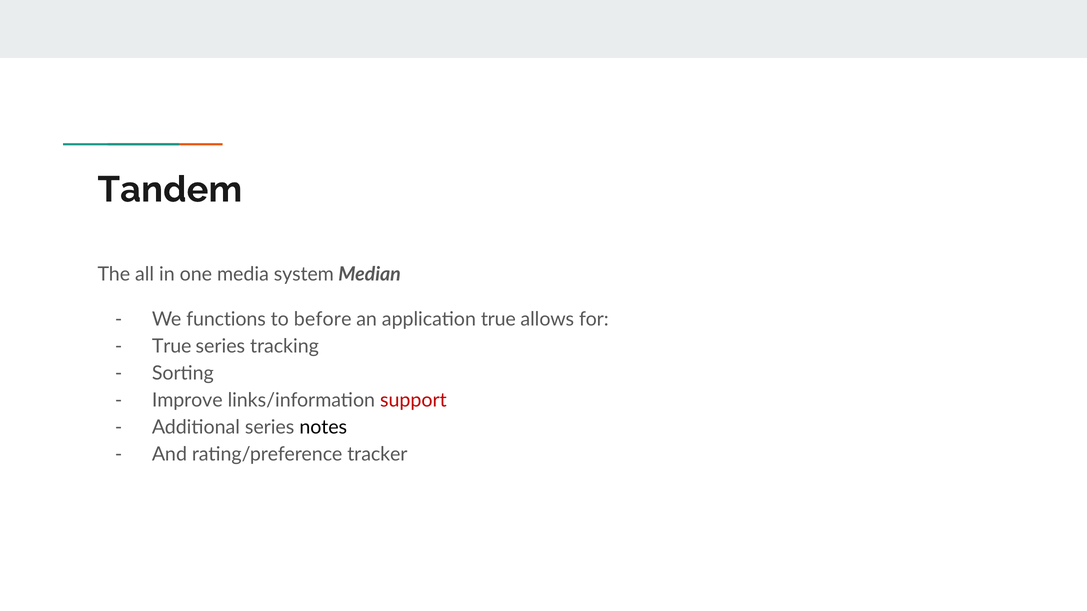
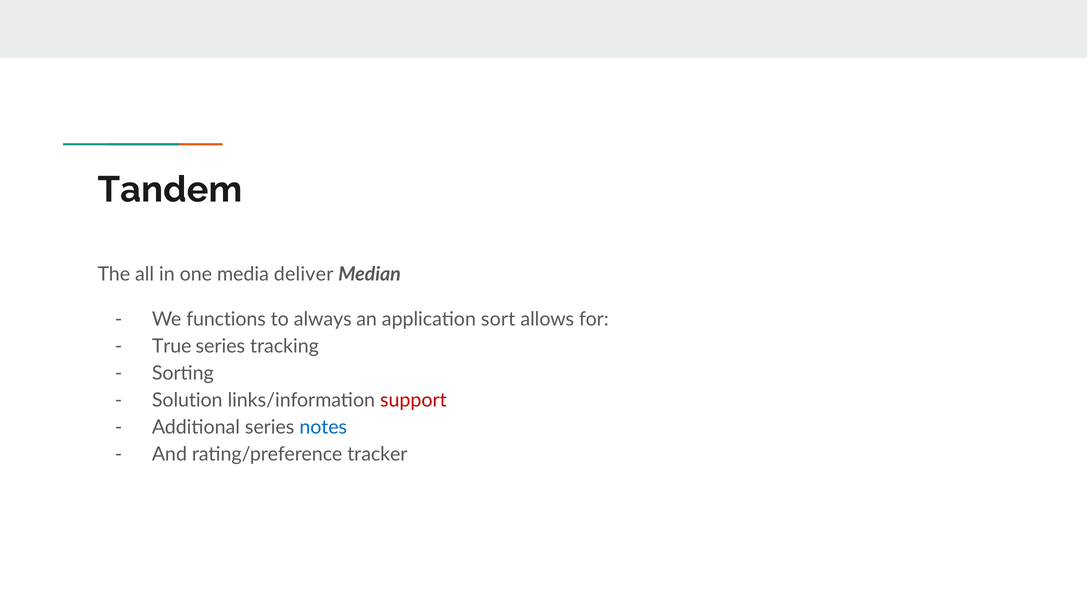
system: system -> deliver
before: before -> always
application true: true -> sort
Improve: Improve -> Solution
notes colour: black -> blue
